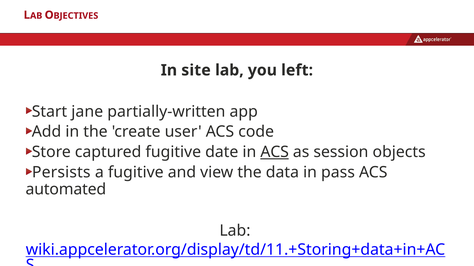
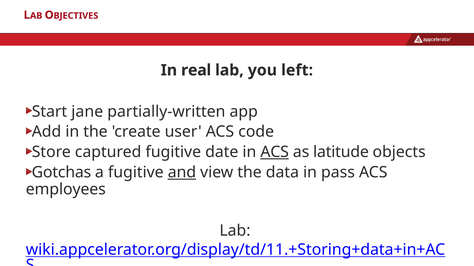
site: site -> real
session: session -> latitude
Persists: Persists -> Gotchas
and underline: none -> present
automated: automated -> employees
